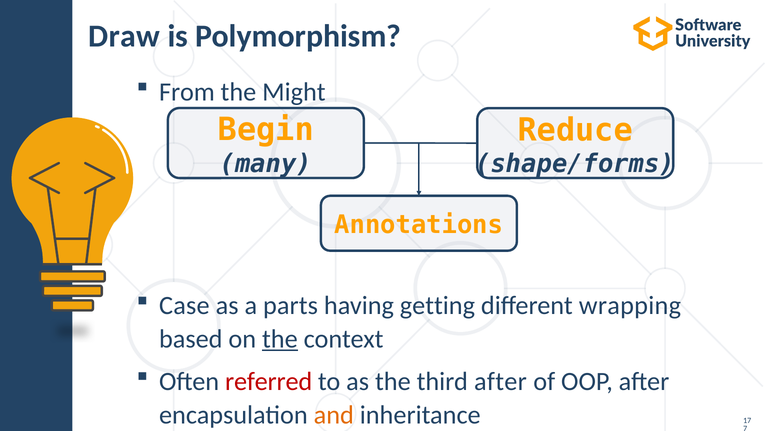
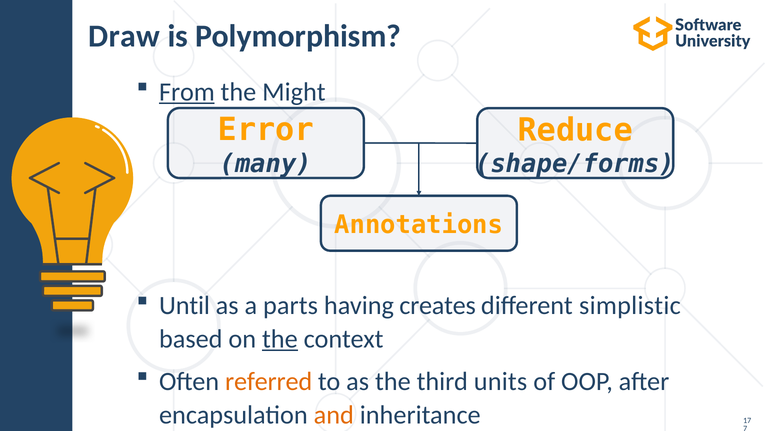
From underline: none -> present
Begin: Begin -> Error
Case: Case -> Until
getting: getting -> creates
wrapping: wrapping -> simplistic
referred colour: red -> orange
third after: after -> units
